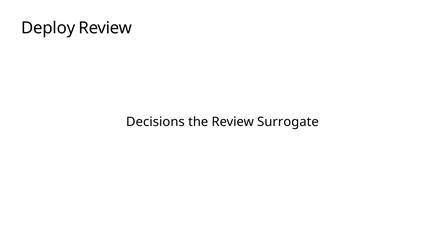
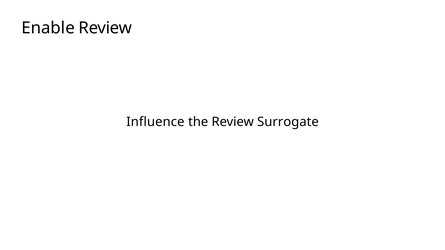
Deploy: Deploy -> Enable
Decisions: Decisions -> Influence
